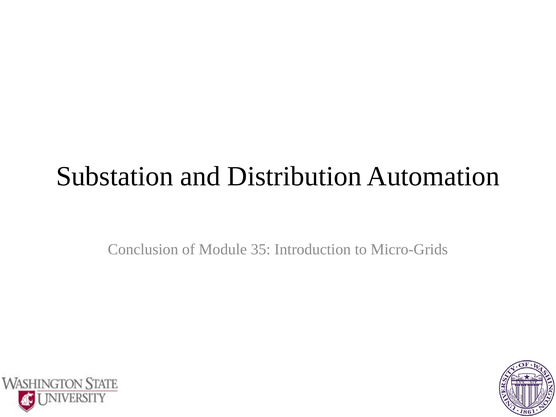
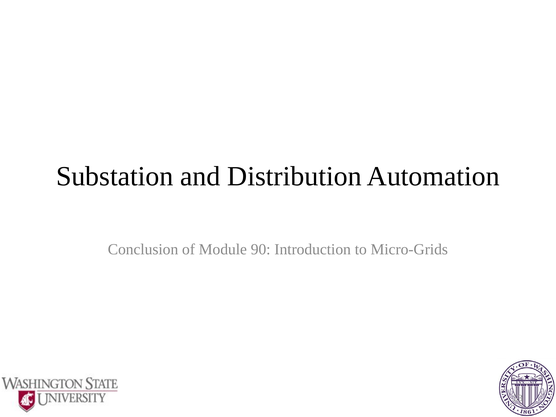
35: 35 -> 90
